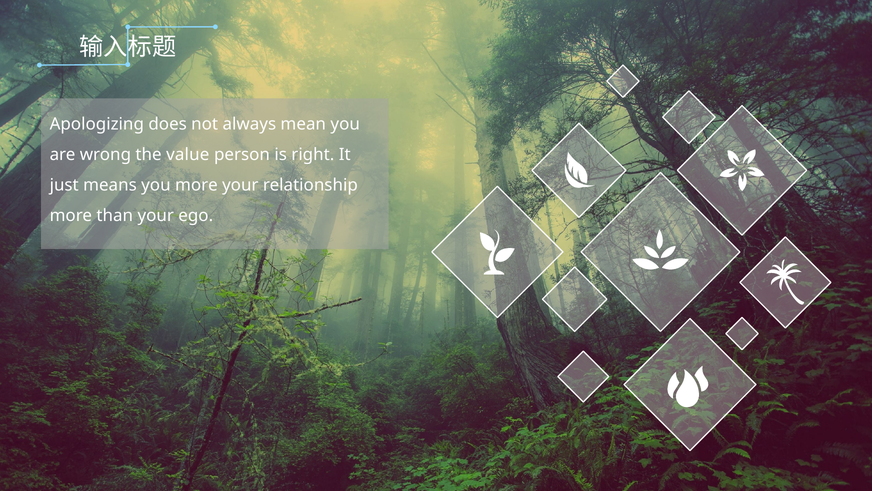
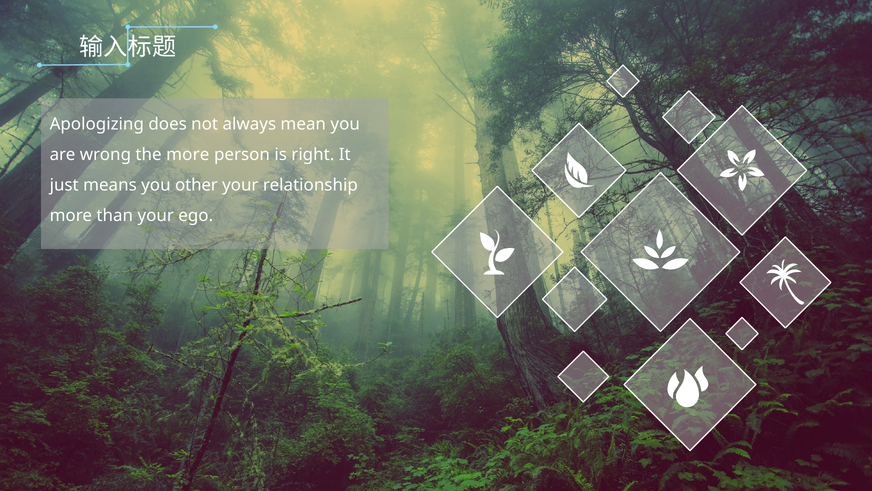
the value: value -> more
you more: more -> other
